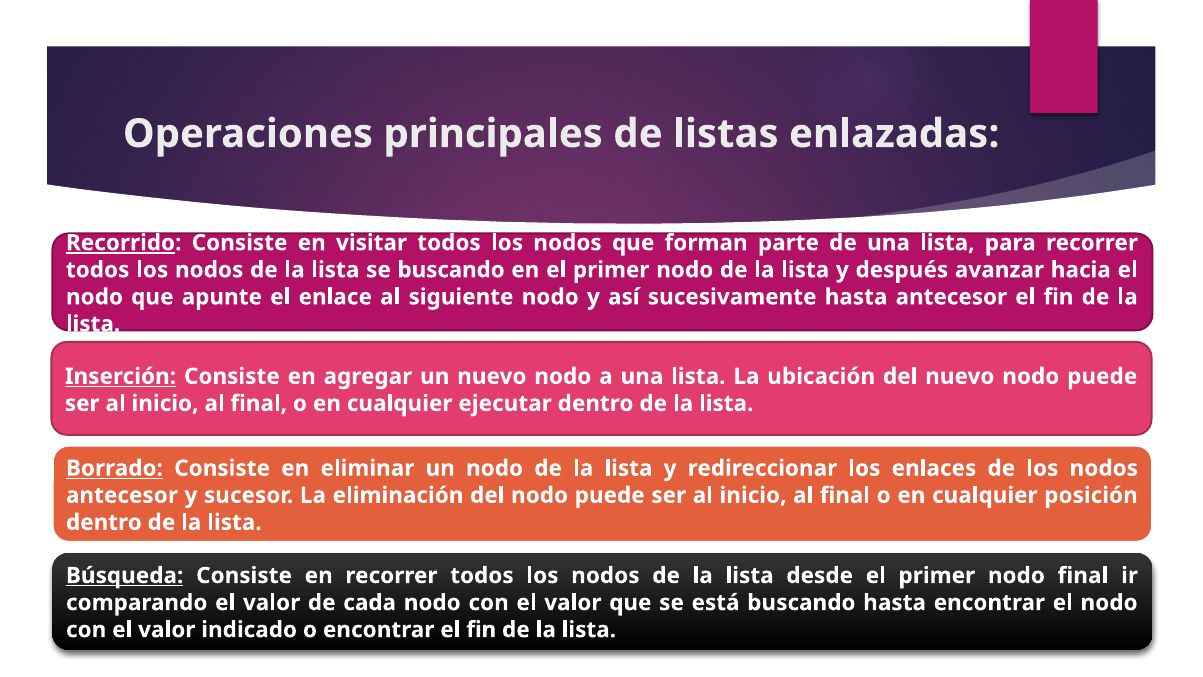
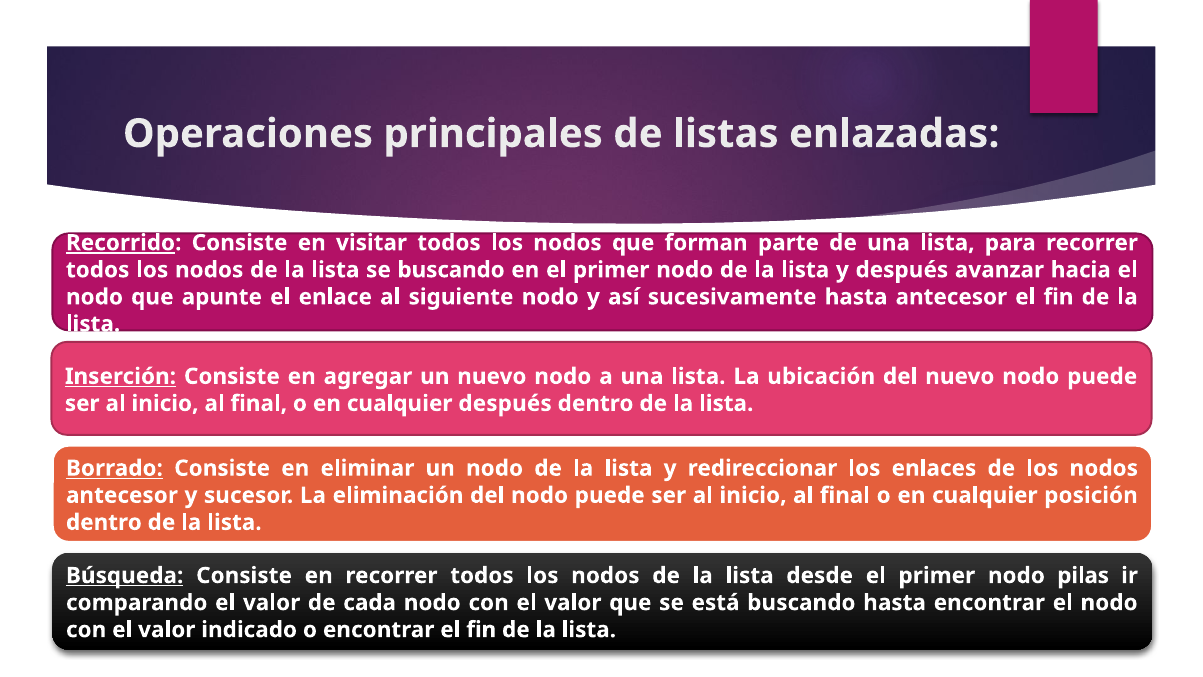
cualquier ejecutar: ejecutar -> después
nodo final: final -> pilas
